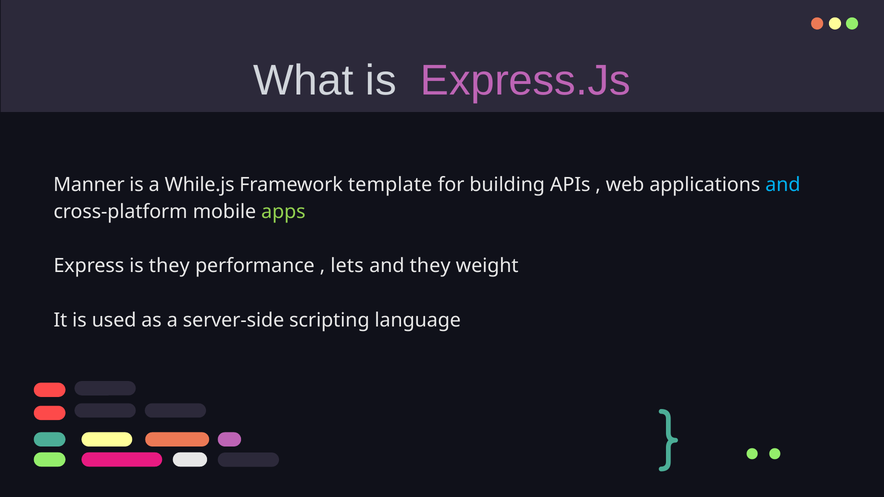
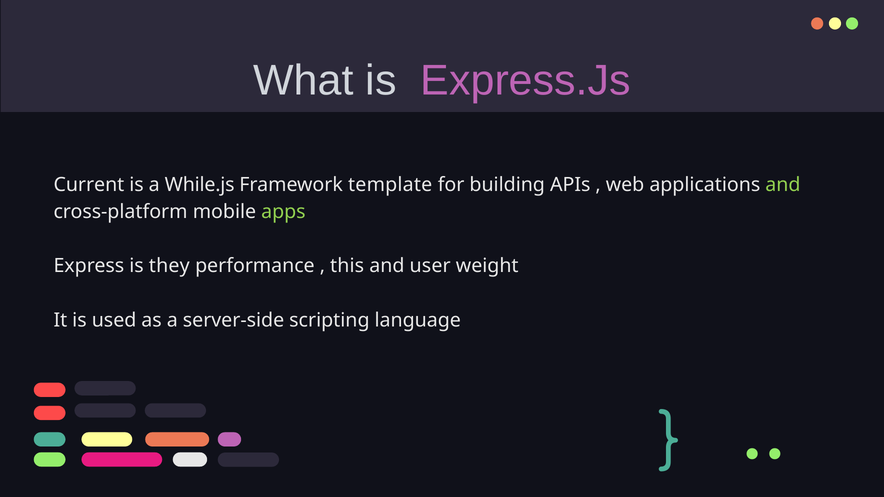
Manner: Manner -> Current
and at (783, 185) colour: light blue -> light green
lets: lets -> this
and they: they -> user
